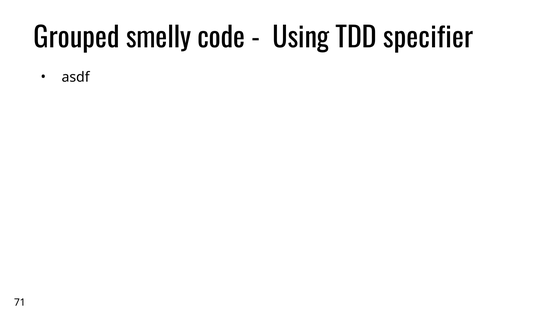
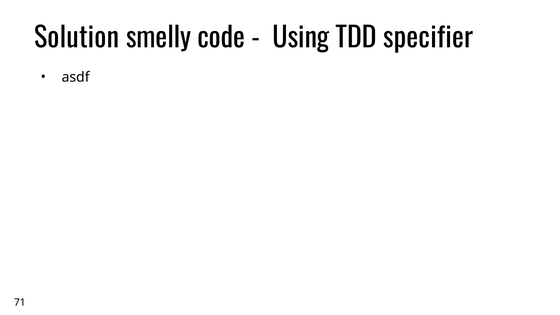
Grouped: Grouped -> Solution
